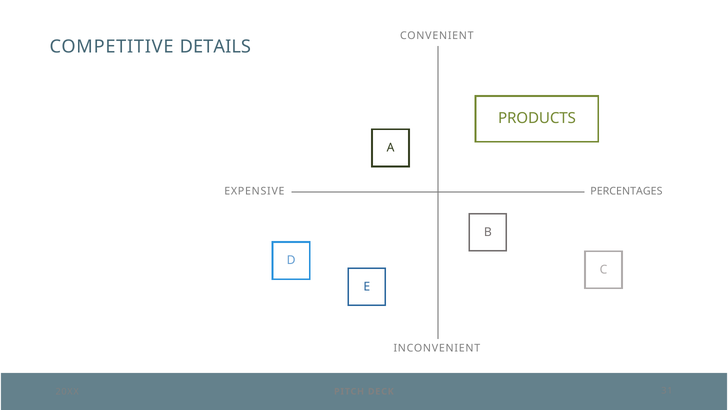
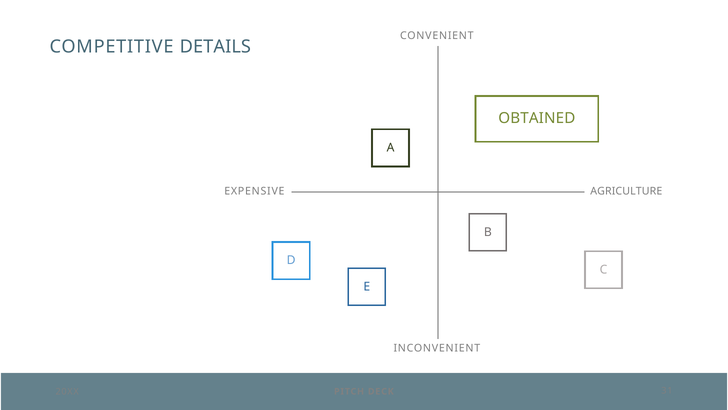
PRODUCTS: PRODUCTS -> OBTAINED
PERCENTAGES: PERCENTAGES -> AGRICULTURE
